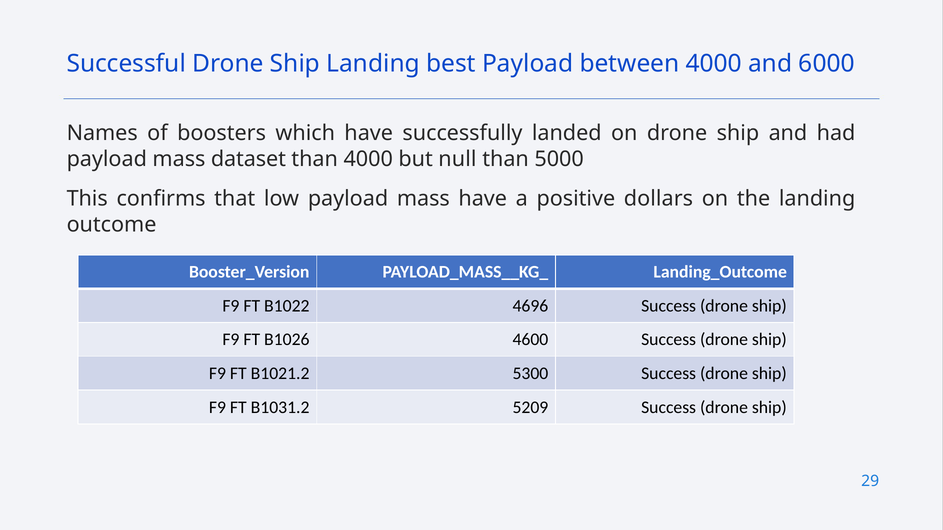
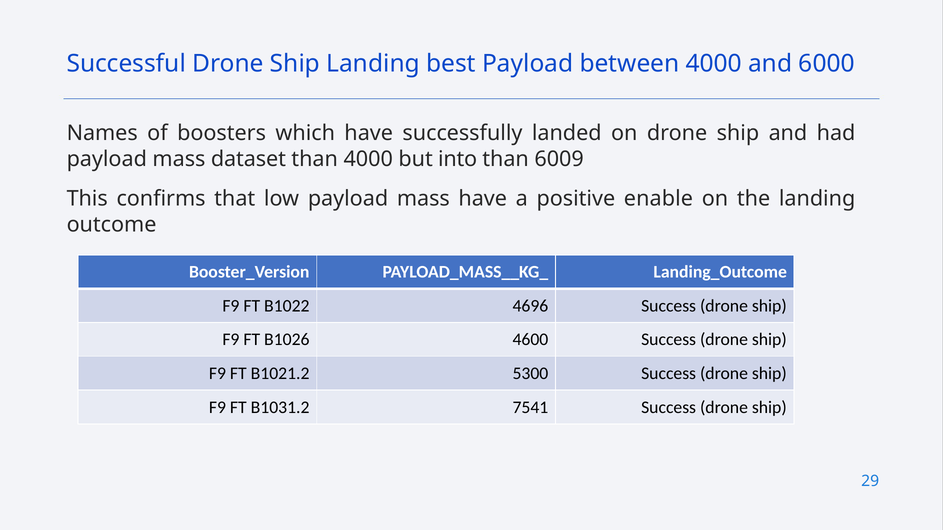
null: null -> into
5000: 5000 -> 6009
dollars: dollars -> enable
5209: 5209 -> 7541
